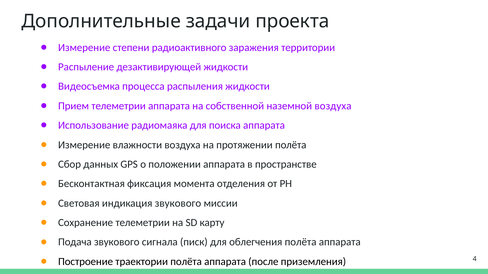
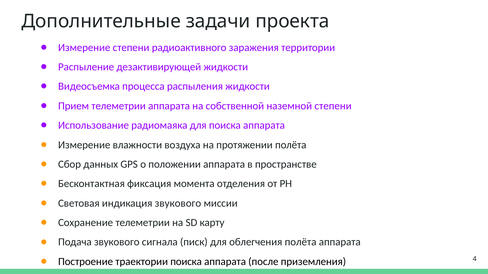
наземной воздуха: воздуха -> степени
траектории полёта: полёта -> поиска
